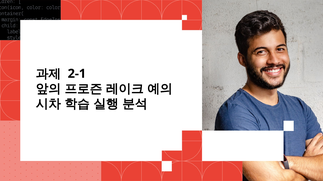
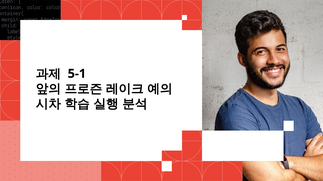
2-1: 2-1 -> 5-1
